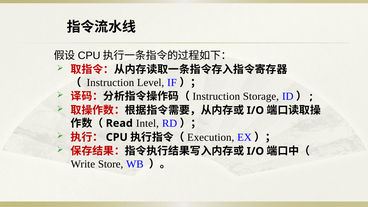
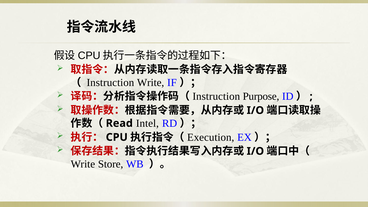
Instruction Level: Level -> Write
Storage: Storage -> Purpose
